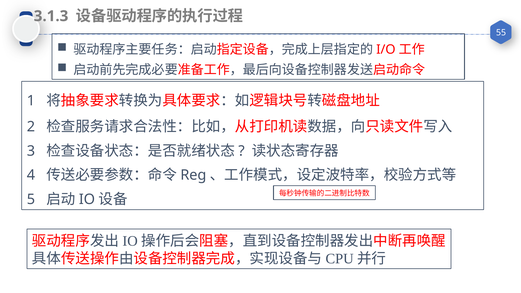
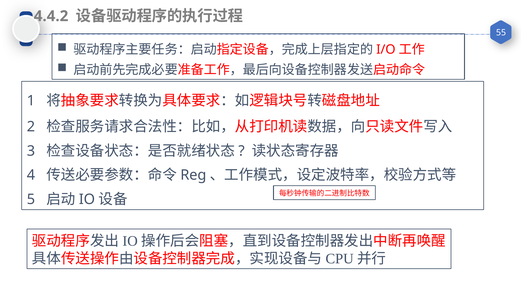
3.1.3: 3.1.3 -> 4.4.2
